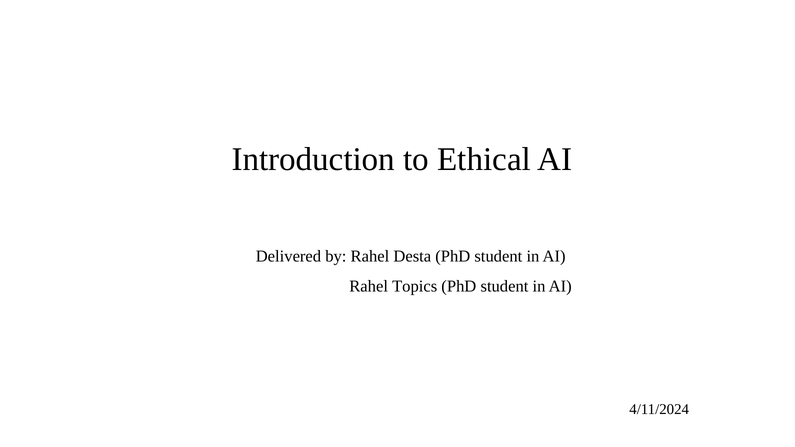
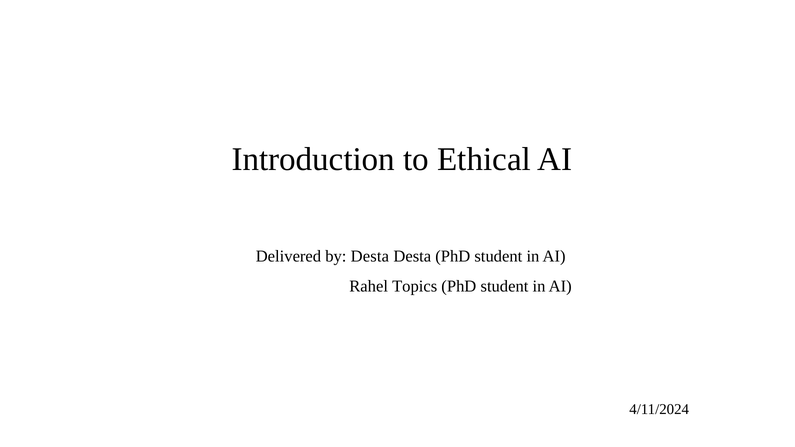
by Rahel: Rahel -> Desta
